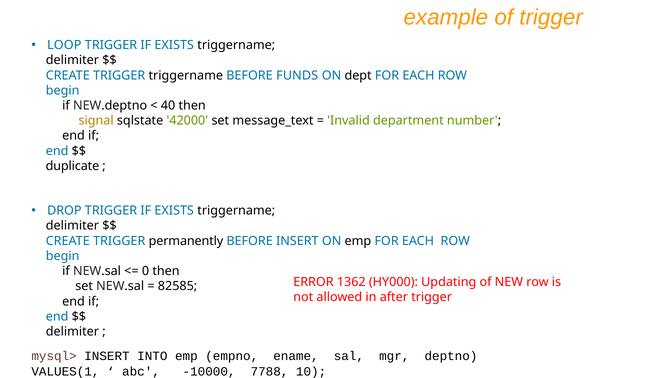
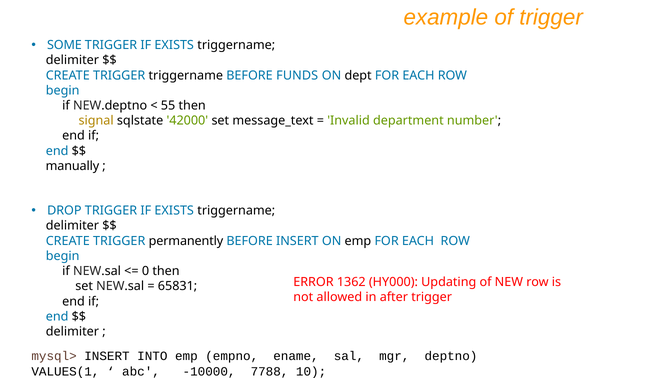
LOOP: LOOP -> SOME
40: 40 -> 55
duplicate: duplicate -> manually
82585: 82585 -> 65831
